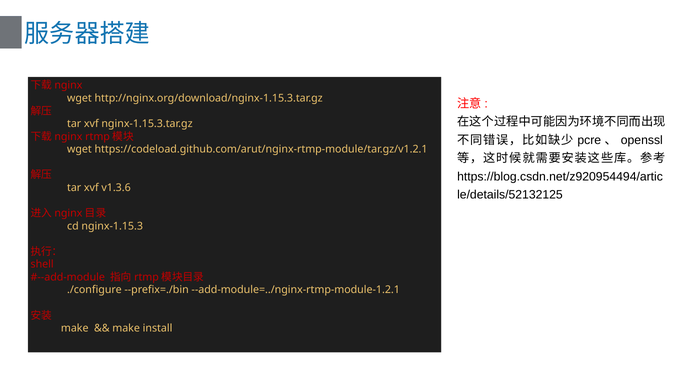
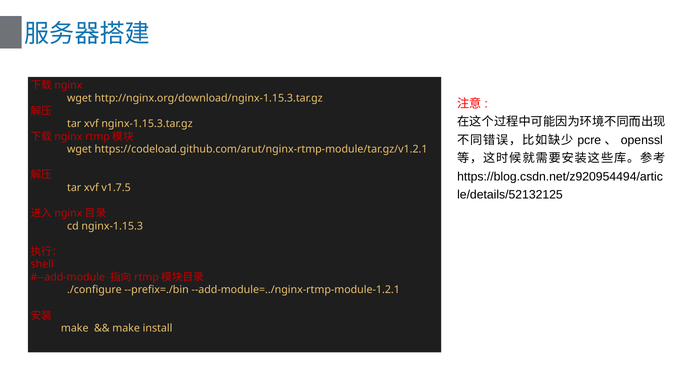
v1.3.6: v1.3.6 -> v1.7.5
